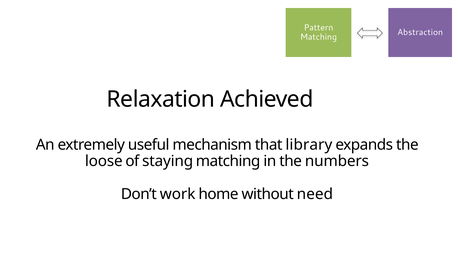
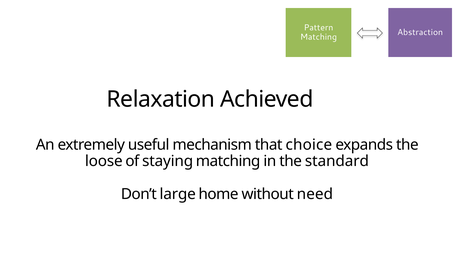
library: library -> choice
numbers: numbers -> standard
work: work -> large
